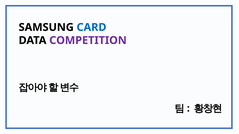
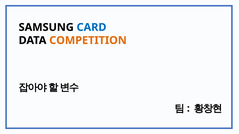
COMPETITION colour: purple -> orange
